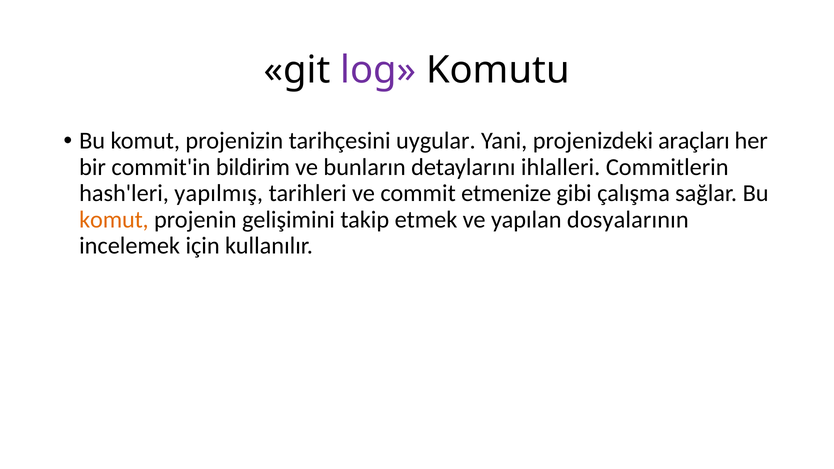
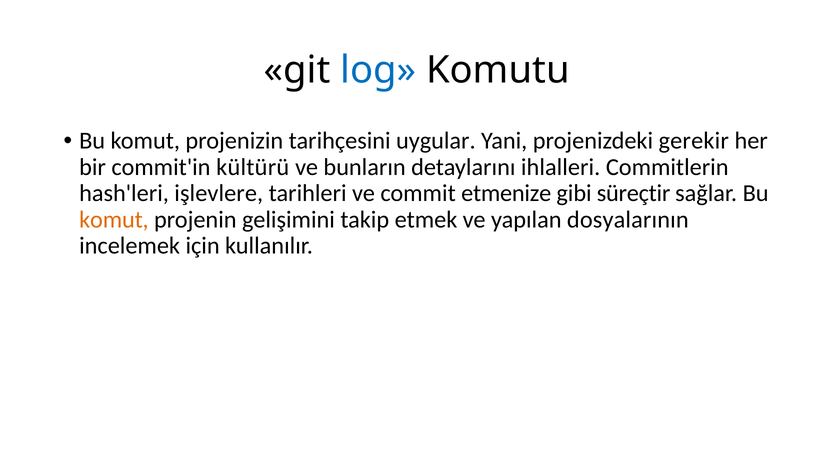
log colour: purple -> blue
araçları: araçları -> gerekir
bildirim: bildirim -> kültürü
yapılmış: yapılmış -> işlevlere
çalışma: çalışma -> süreçtir
